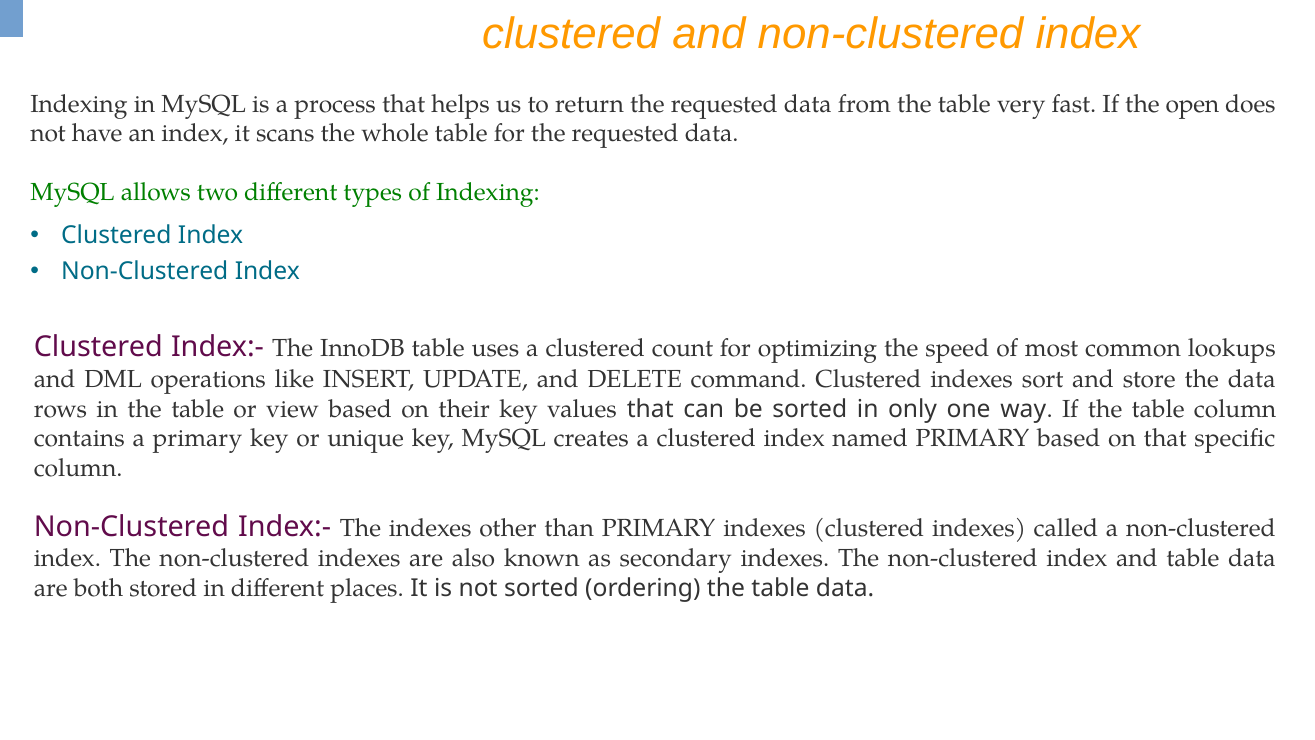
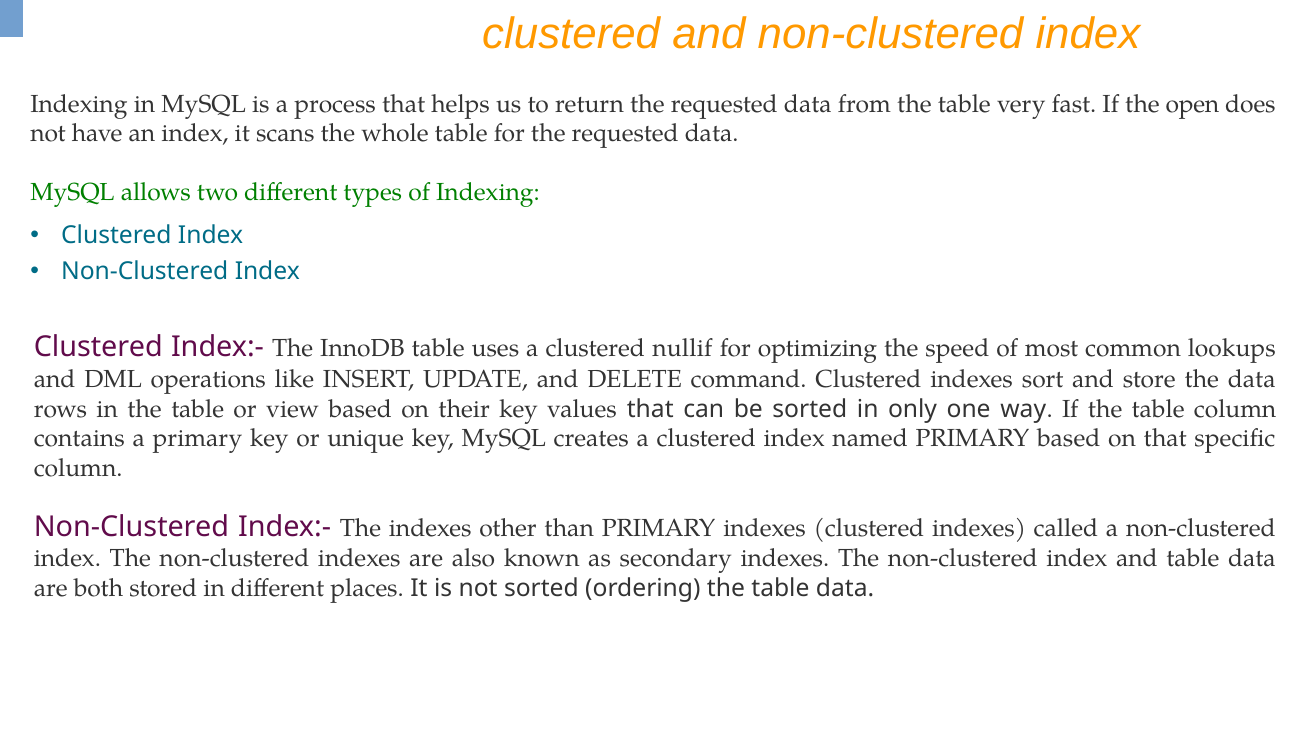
count: count -> nullif
